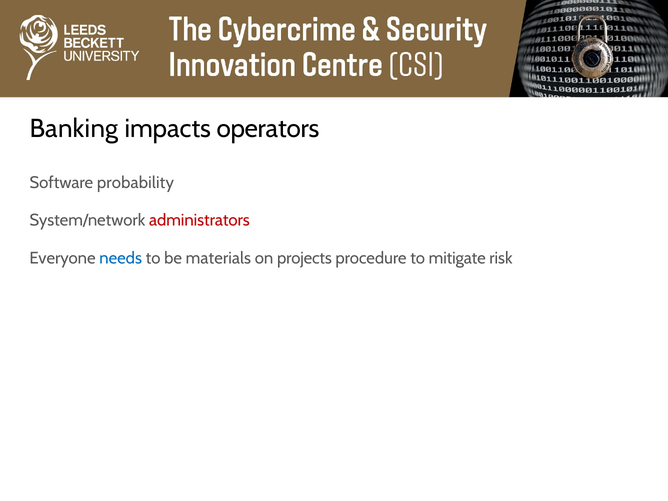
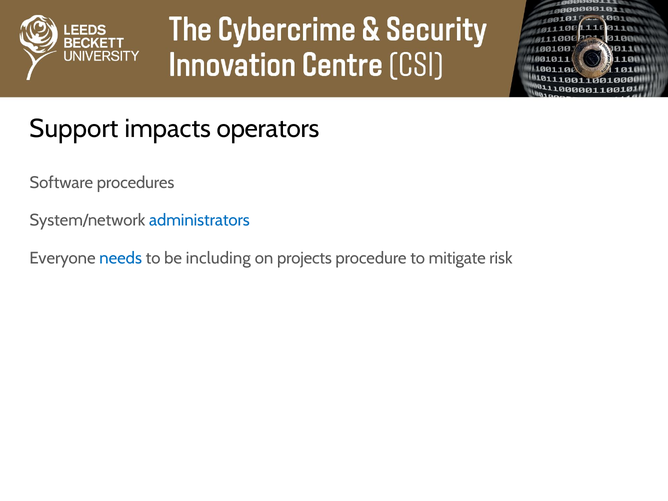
Banking: Banking -> Support
probability: probability -> procedures
administrators colour: red -> blue
materials: materials -> including
